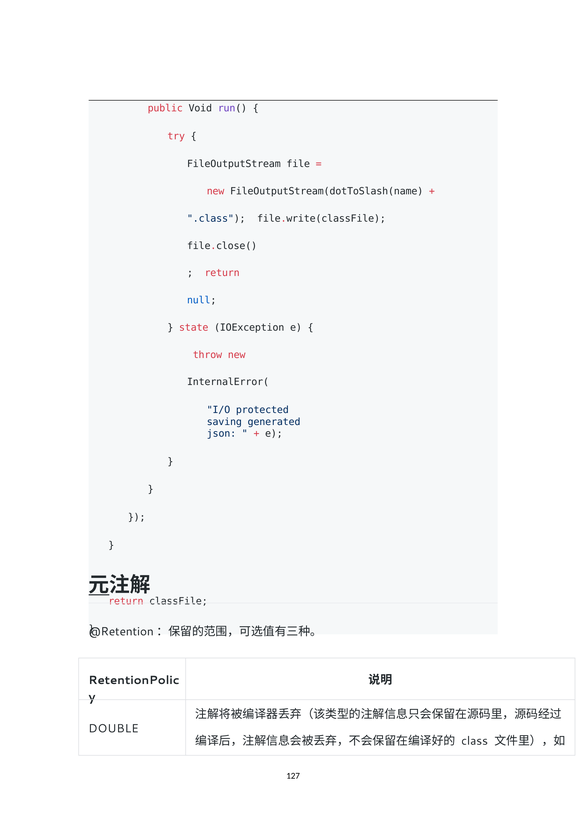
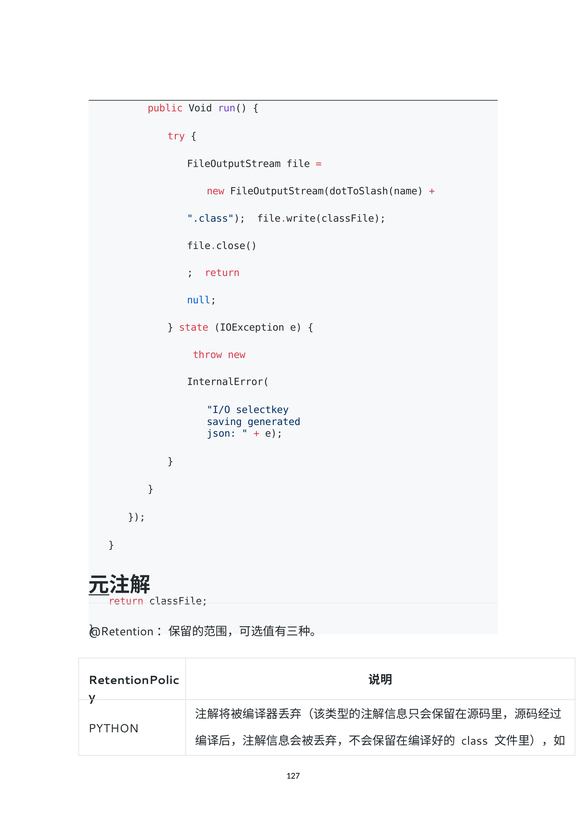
protected: protected -> selectkey
DOUBLE: DOUBLE -> PYTHON
